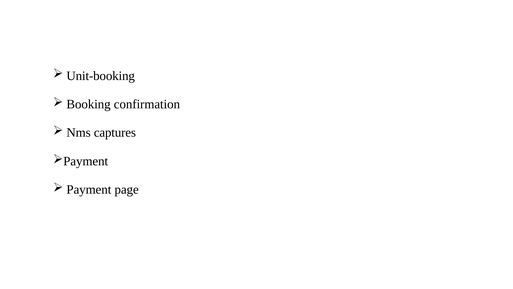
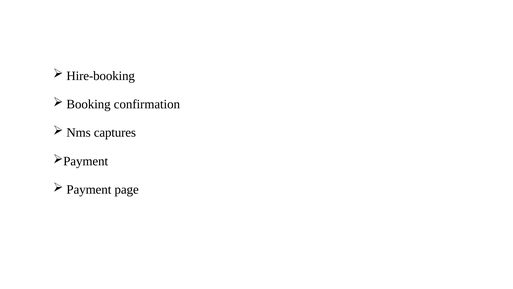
Unit-booking: Unit-booking -> Hire-booking
